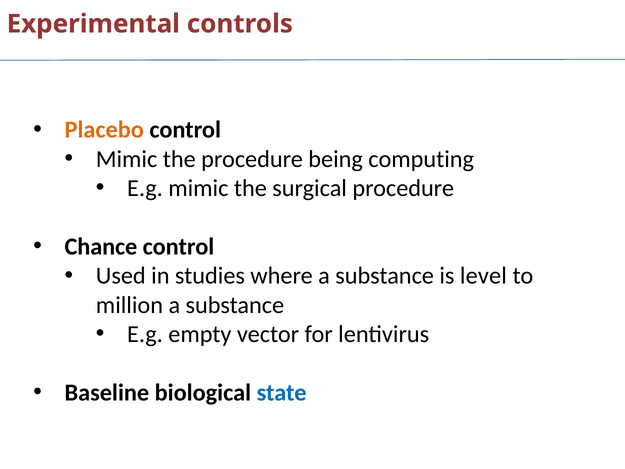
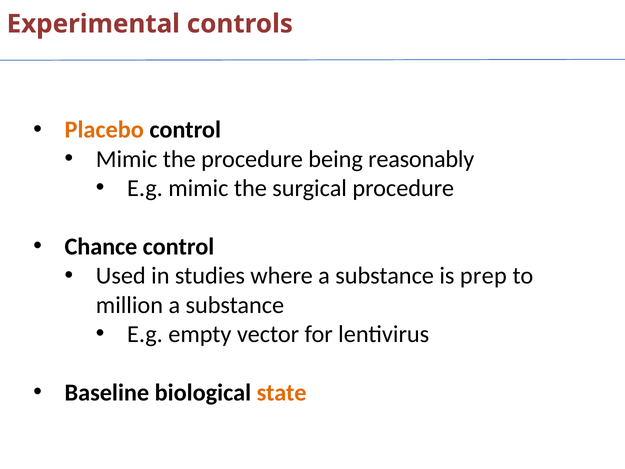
computing: computing -> reasonably
level: level -> prep
state colour: blue -> orange
